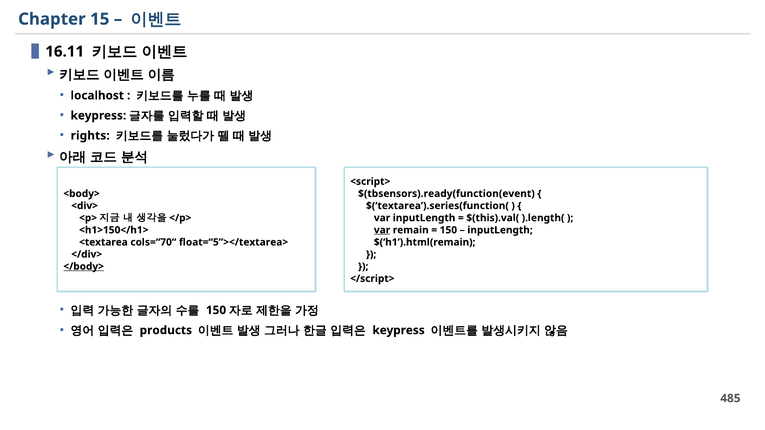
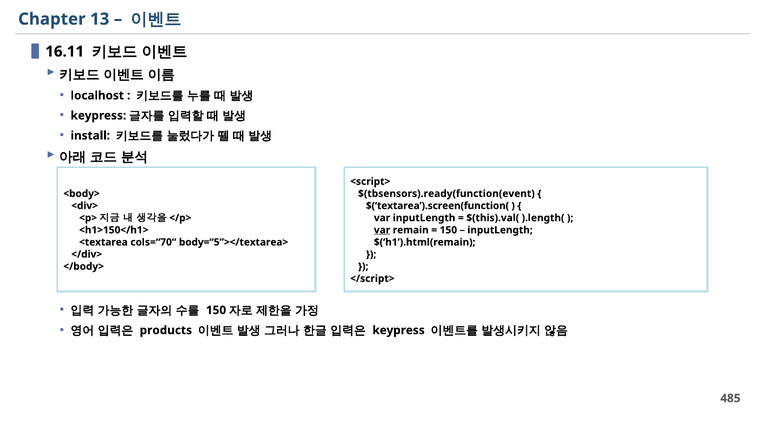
15: 15 -> 13
rights: rights -> install
$(‘textarea’).series(function(: $(‘textarea’).series(function( -> $(‘textarea’).screen(function(
float=“5”></textarea>: float=“5”></textarea> -> body=“5”></textarea>
</body> underline: present -> none
